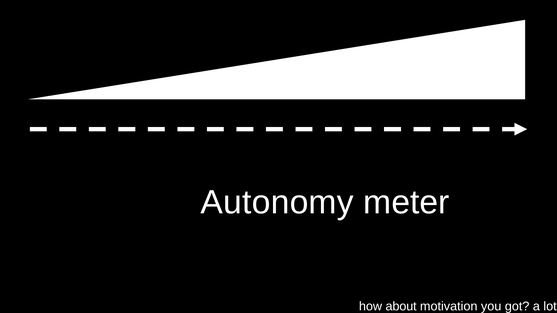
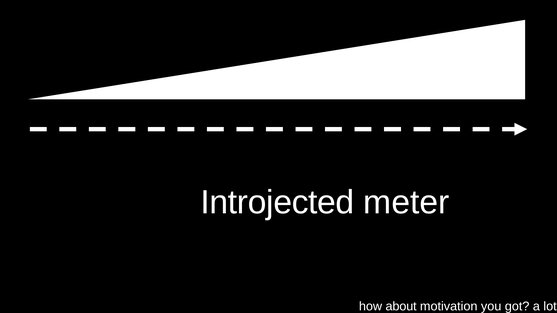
Autonomy: Autonomy -> Introjected
